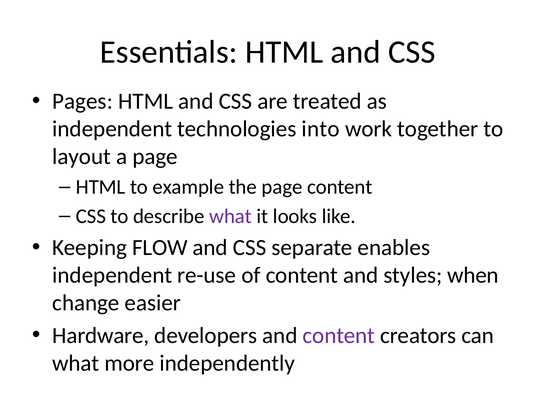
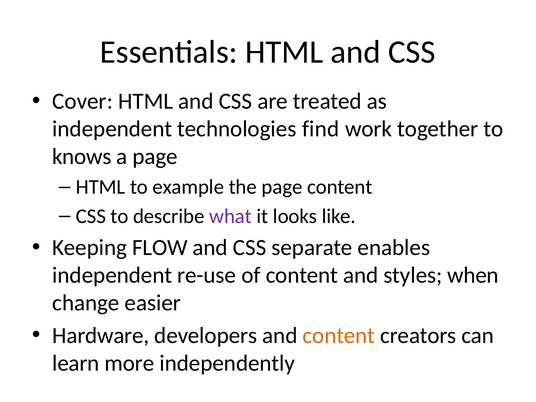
Pages: Pages -> Cover
into: into -> find
layout: layout -> knows
content at (339, 335) colour: purple -> orange
what at (76, 363): what -> learn
